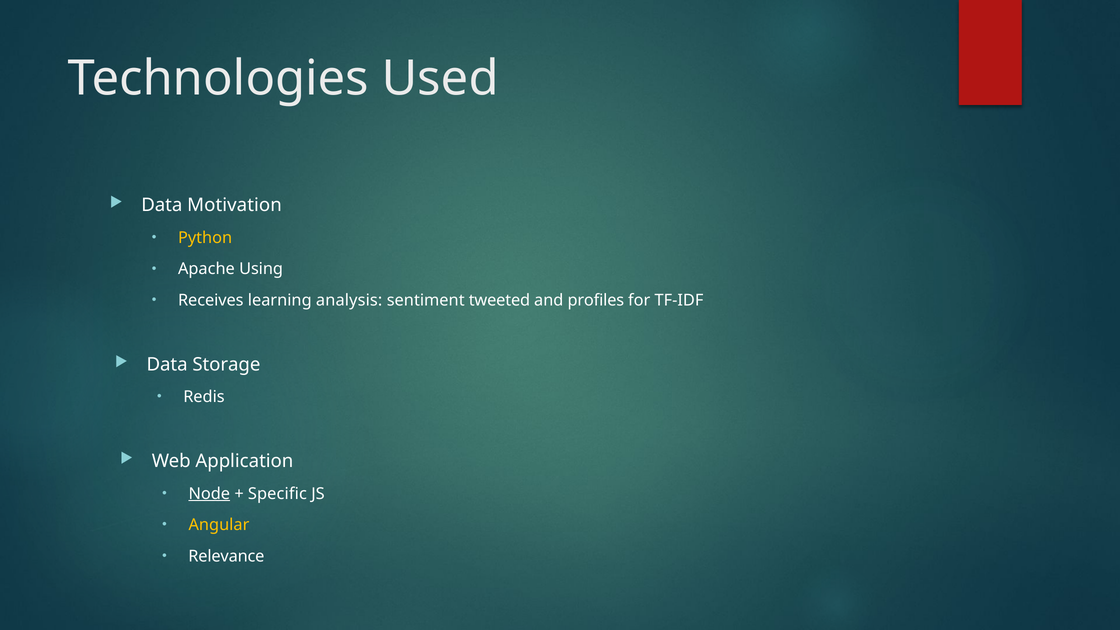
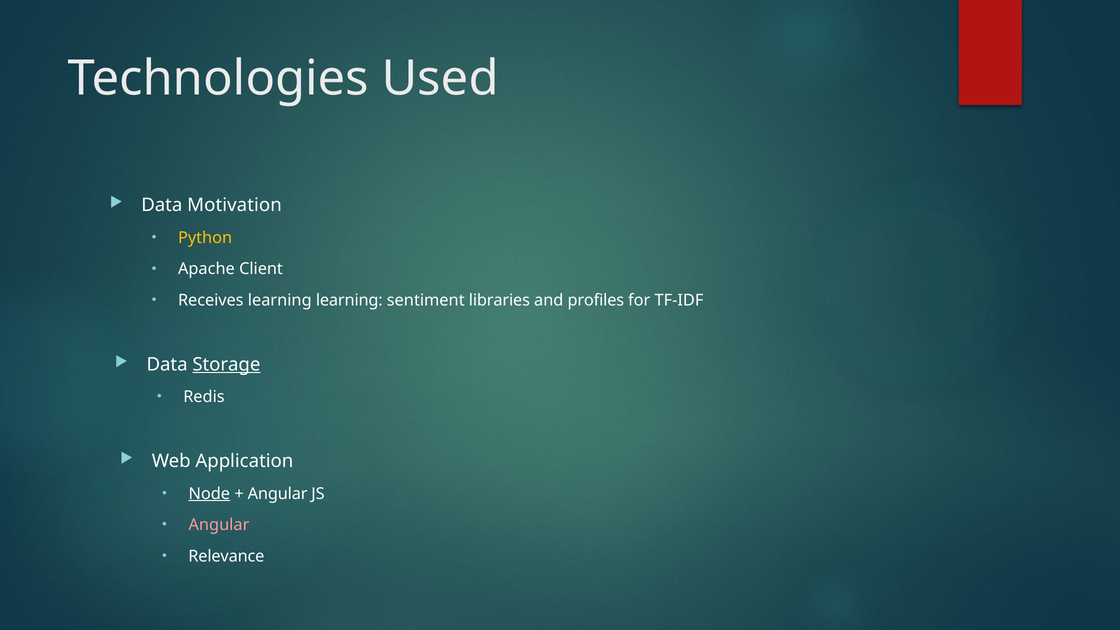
Using: Using -> Client
learning analysis: analysis -> learning
tweeted: tweeted -> libraries
Storage underline: none -> present
Specific at (277, 494): Specific -> Angular
Angular at (219, 525) colour: yellow -> pink
